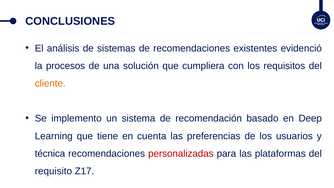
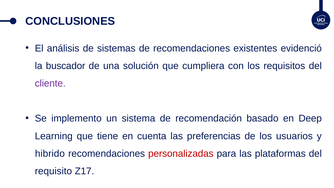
procesos: procesos -> buscador
cliente colour: orange -> purple
técnica: técnica -> hibrido
